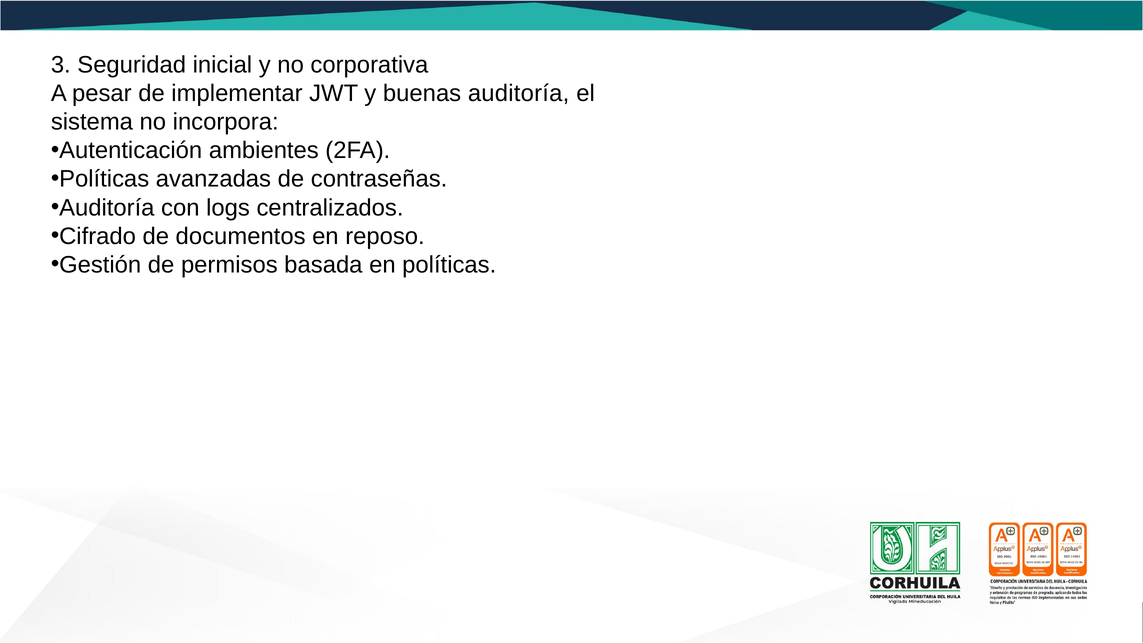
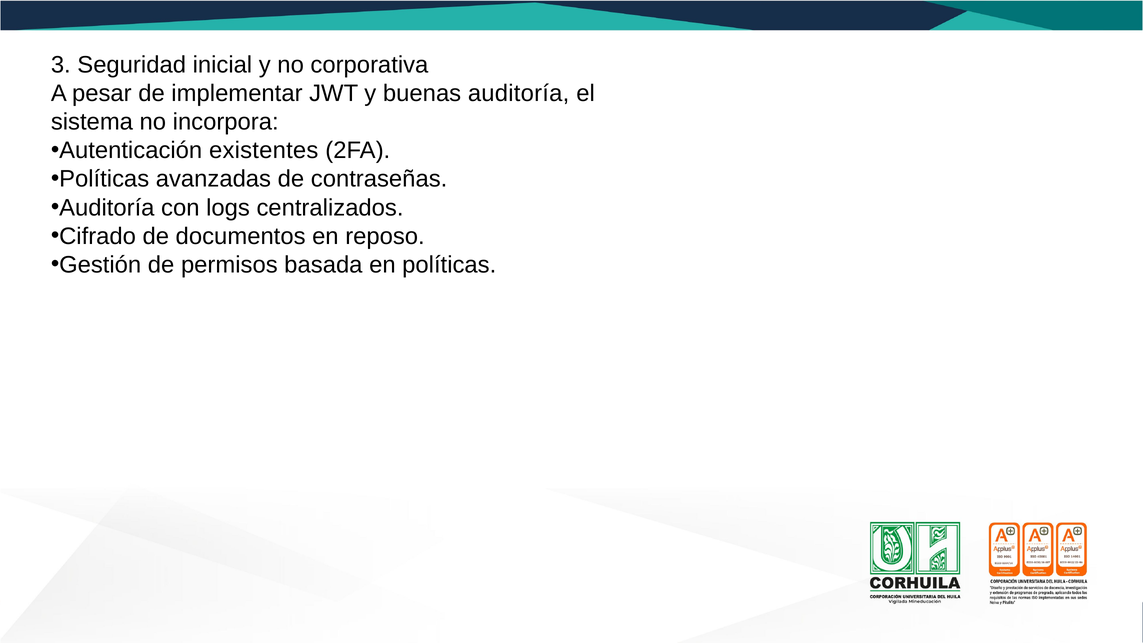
ambientes: ambientes -> existentes
